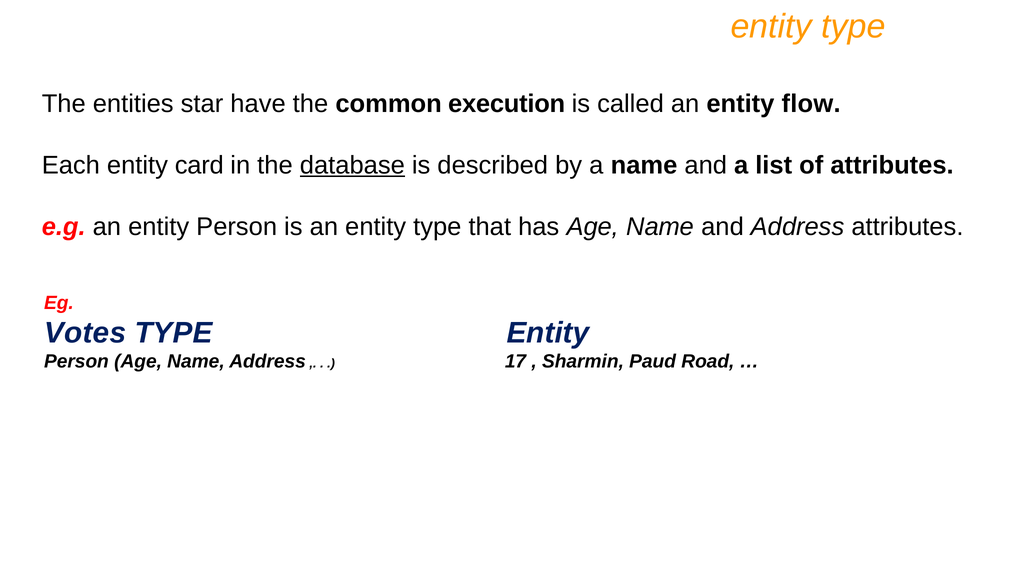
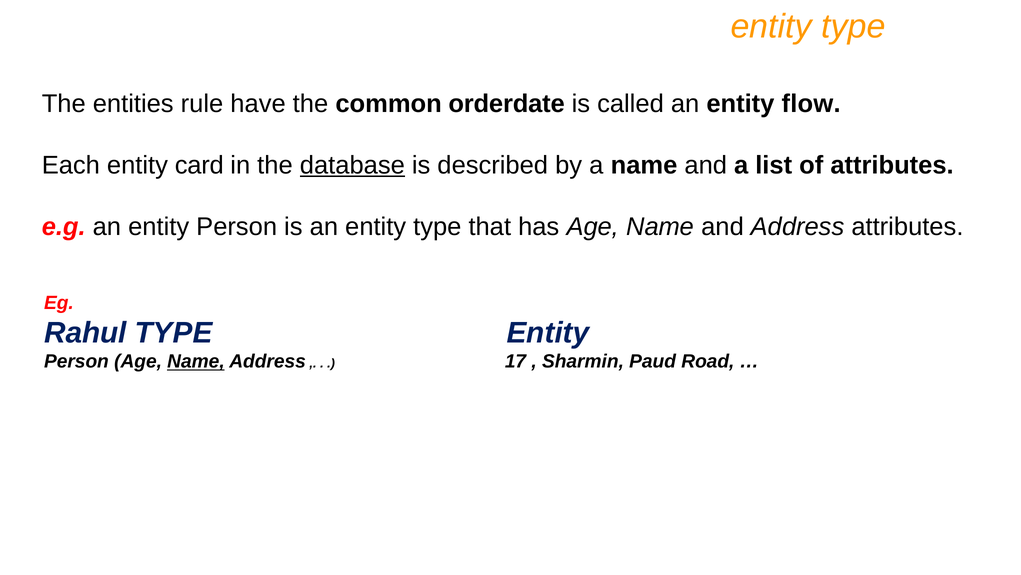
star: star -> rule
execution: execution -> orderdate
Votes: Votes -> Rahul
Name at (196, 361) underline: none -> present
